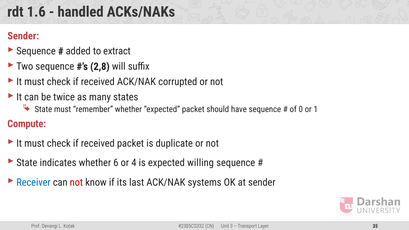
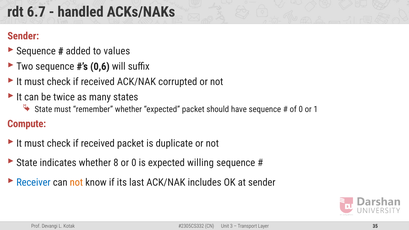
1.6: 1.6 -> 6.7
extract: extract -> values
2,8: 2,8 -> 0,6
6: 6 -> 8
or 4: 4 -> 0
not at (76, 182) colour: red -> orange
systems: systems -> includes
